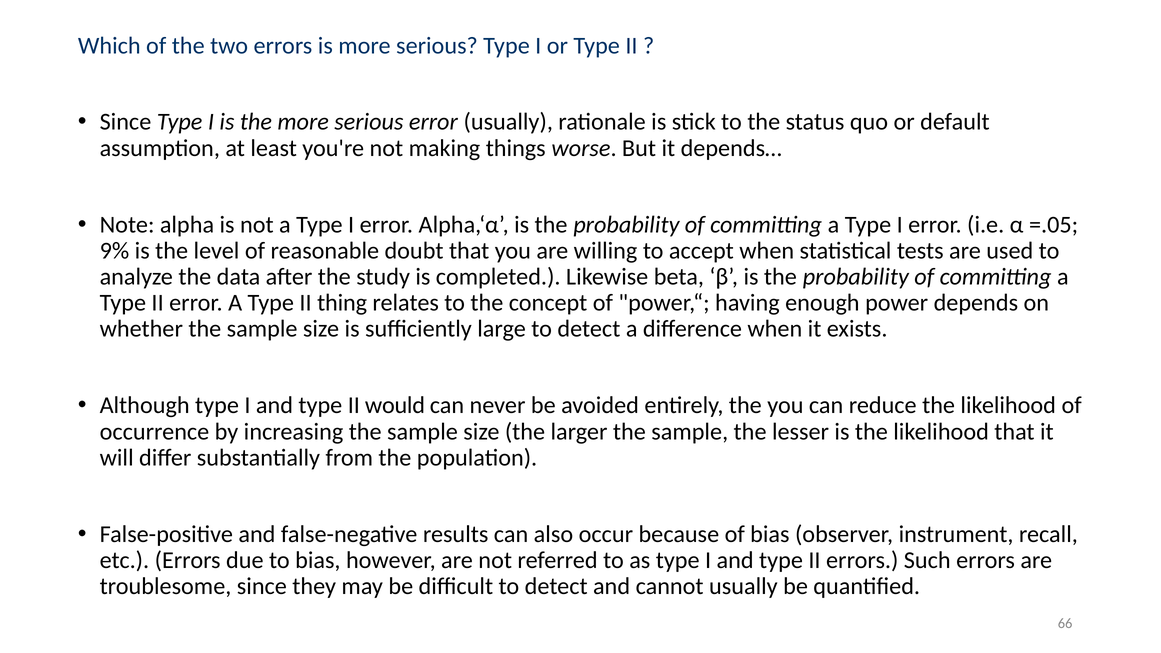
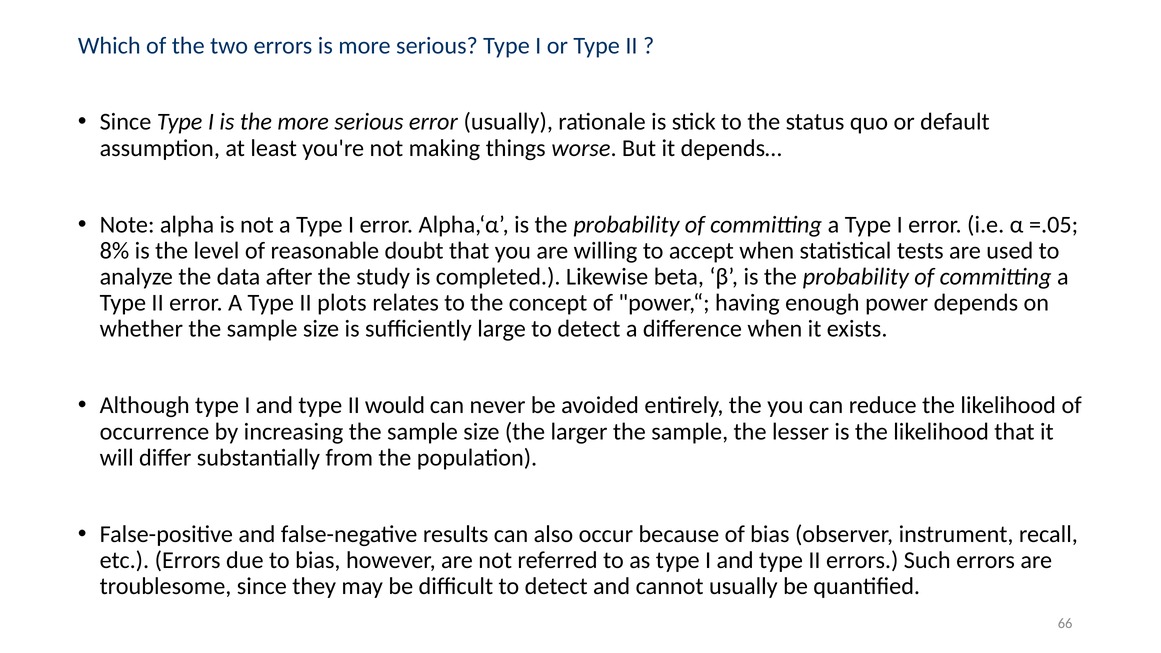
9%: 9% -> 8%
thing: thing -> plots
